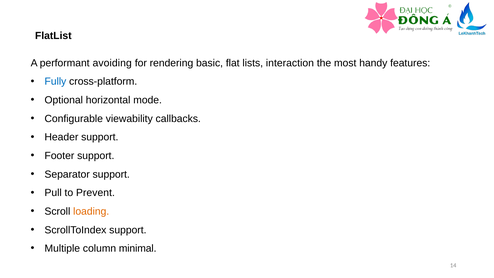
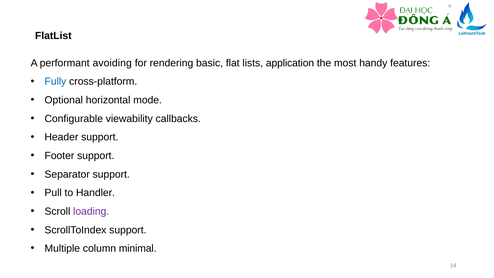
interaction: interaction -> application
Prevent: Prevent -> Handler
loading colour: orange -> purple
